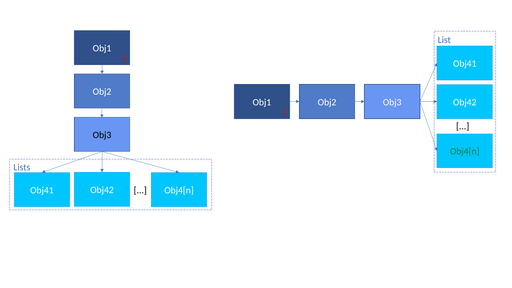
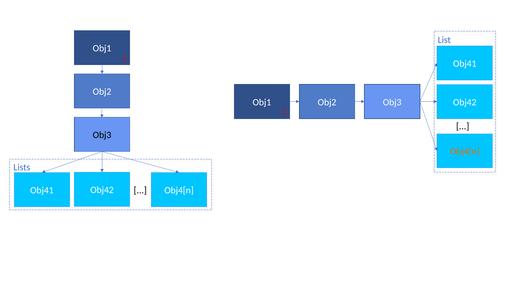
Obj4[n at (465, 151) colour: green -> orange
